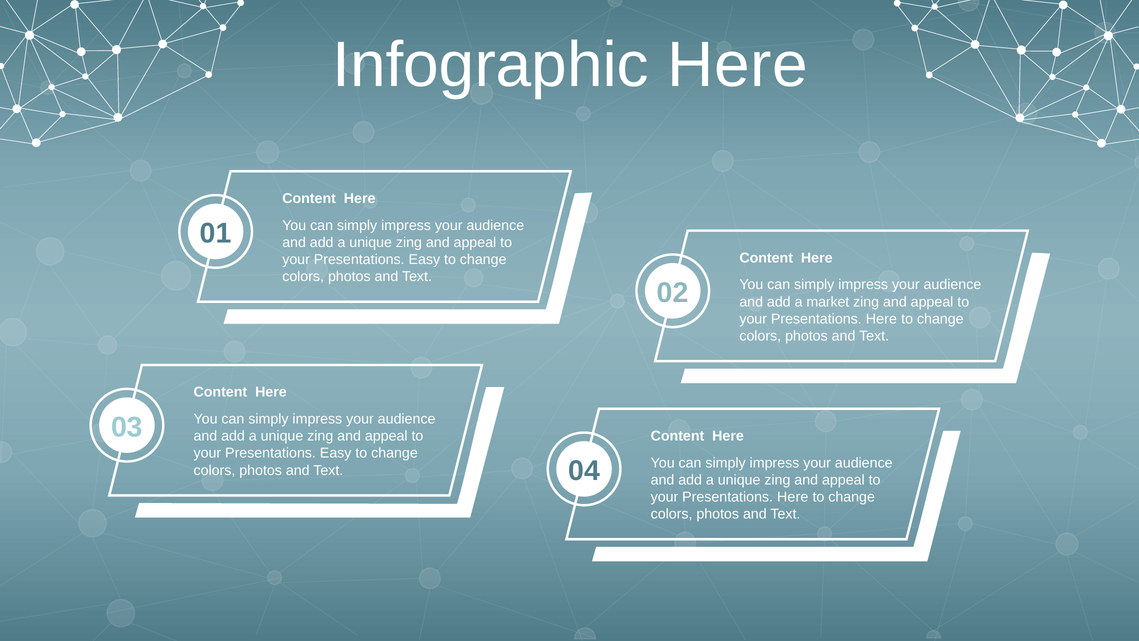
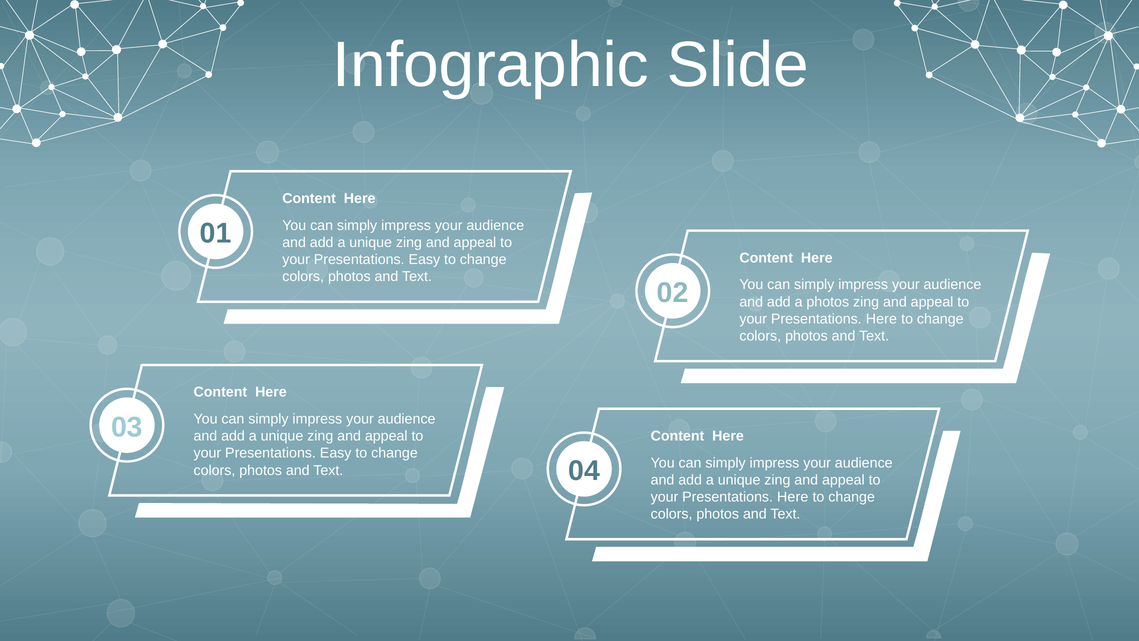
Infographic Here: Here -> Slide
a market: market -> photos
